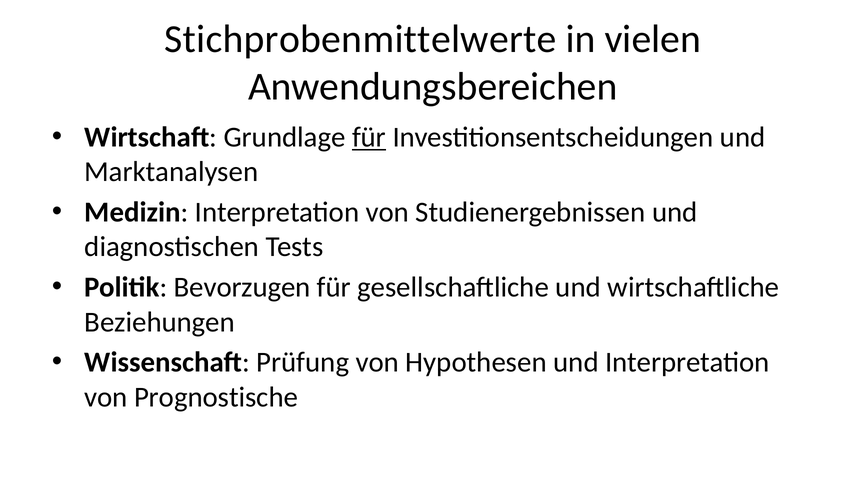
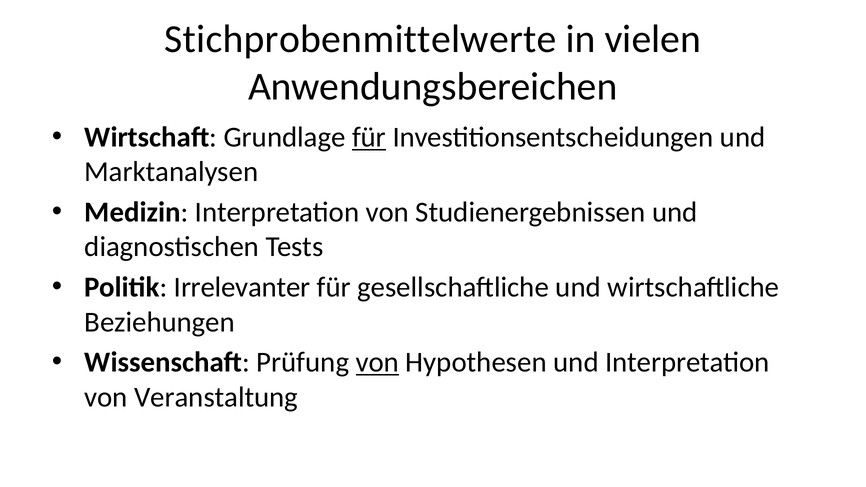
Bevorzugen: Bevorzugen -> Irrelevanter
von at (377, 362) underline: none -> present
Prognostische: Prognostische -> Veranstaltung
